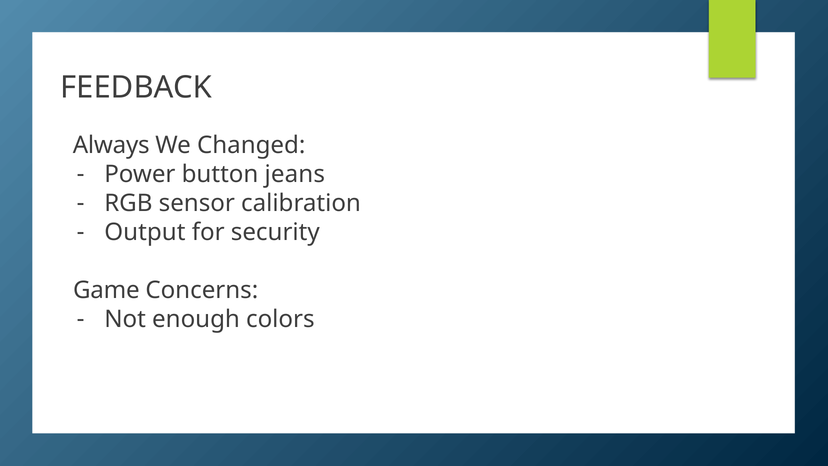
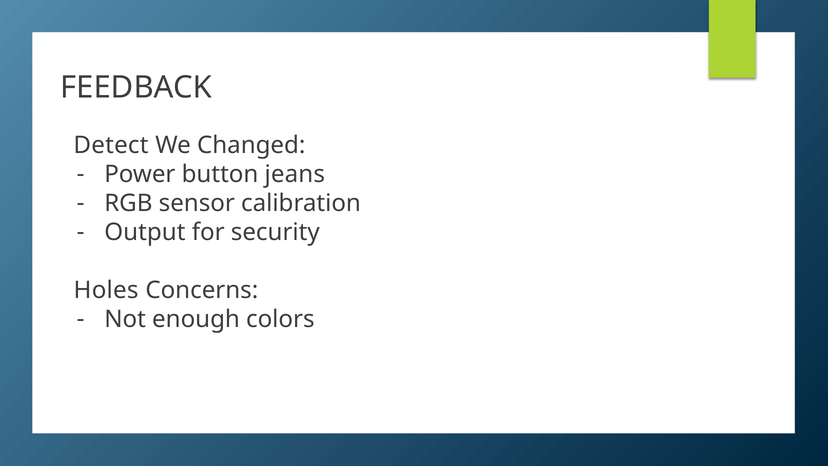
Always: Always -> Detect
Game: Game -> Holes
